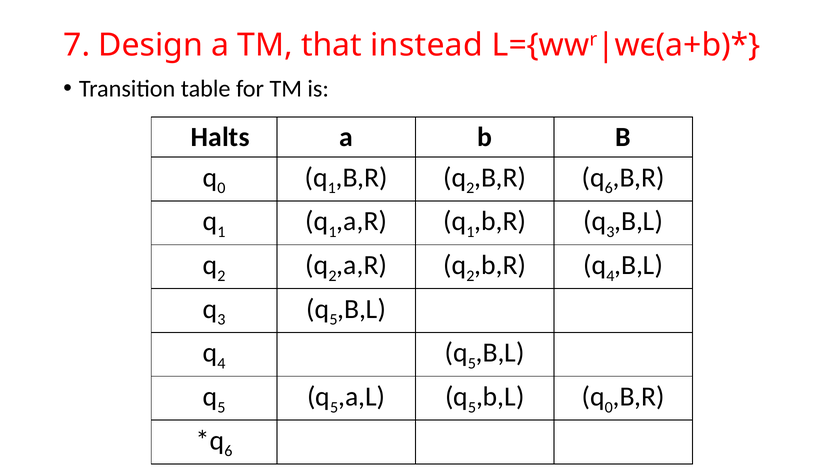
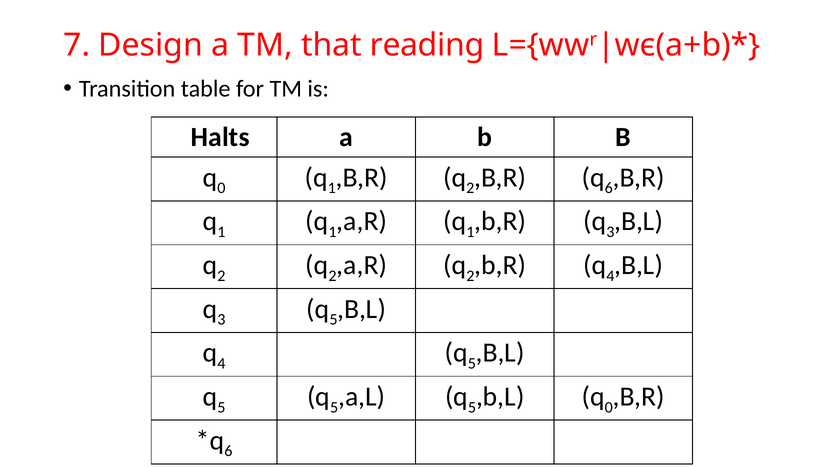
instead: instead -> reading
